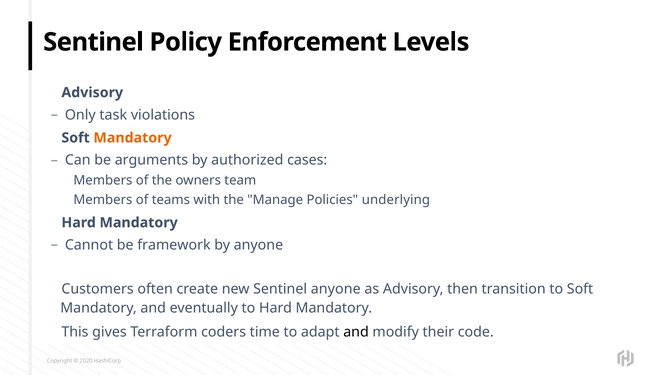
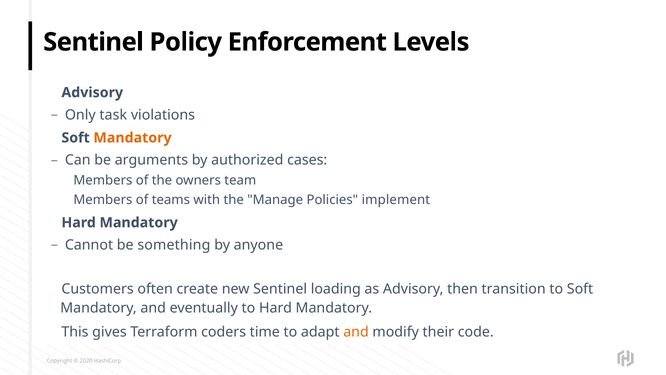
underlying: underlying -> implement
framework: framework -> something
Sentinel anyone: anyone -> loading
and at (356, 332) colour: black -> orange
